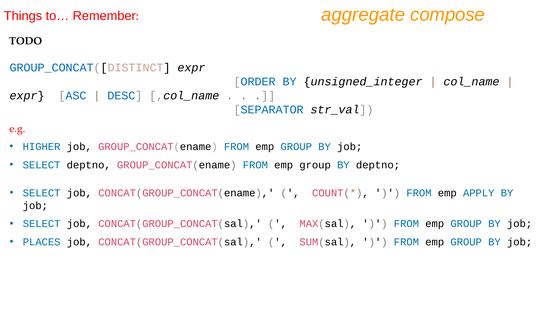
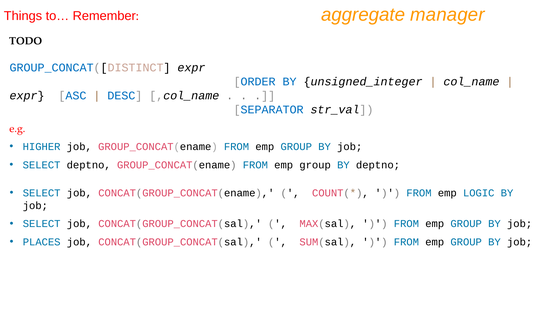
compose: compose -> manager
APPLY: APPLY -> LOGIC
